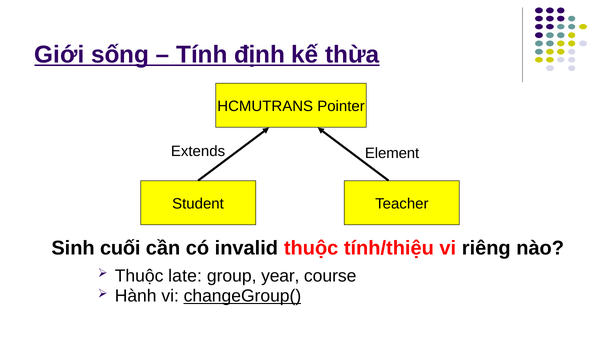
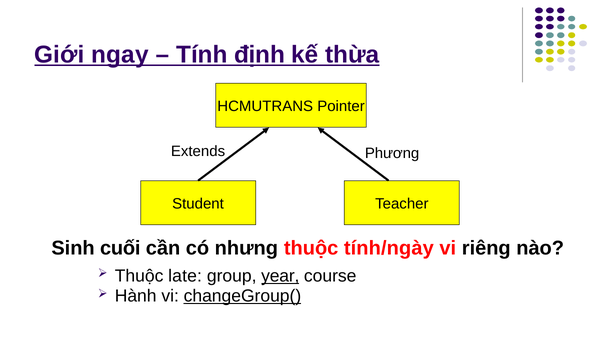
sống: sống -> ngay
Element: Element -> Phương
invalid: invalid -> nhưng
tính/thiệu: tính/thiệu -> tính/ngày
year underline: none -> present
